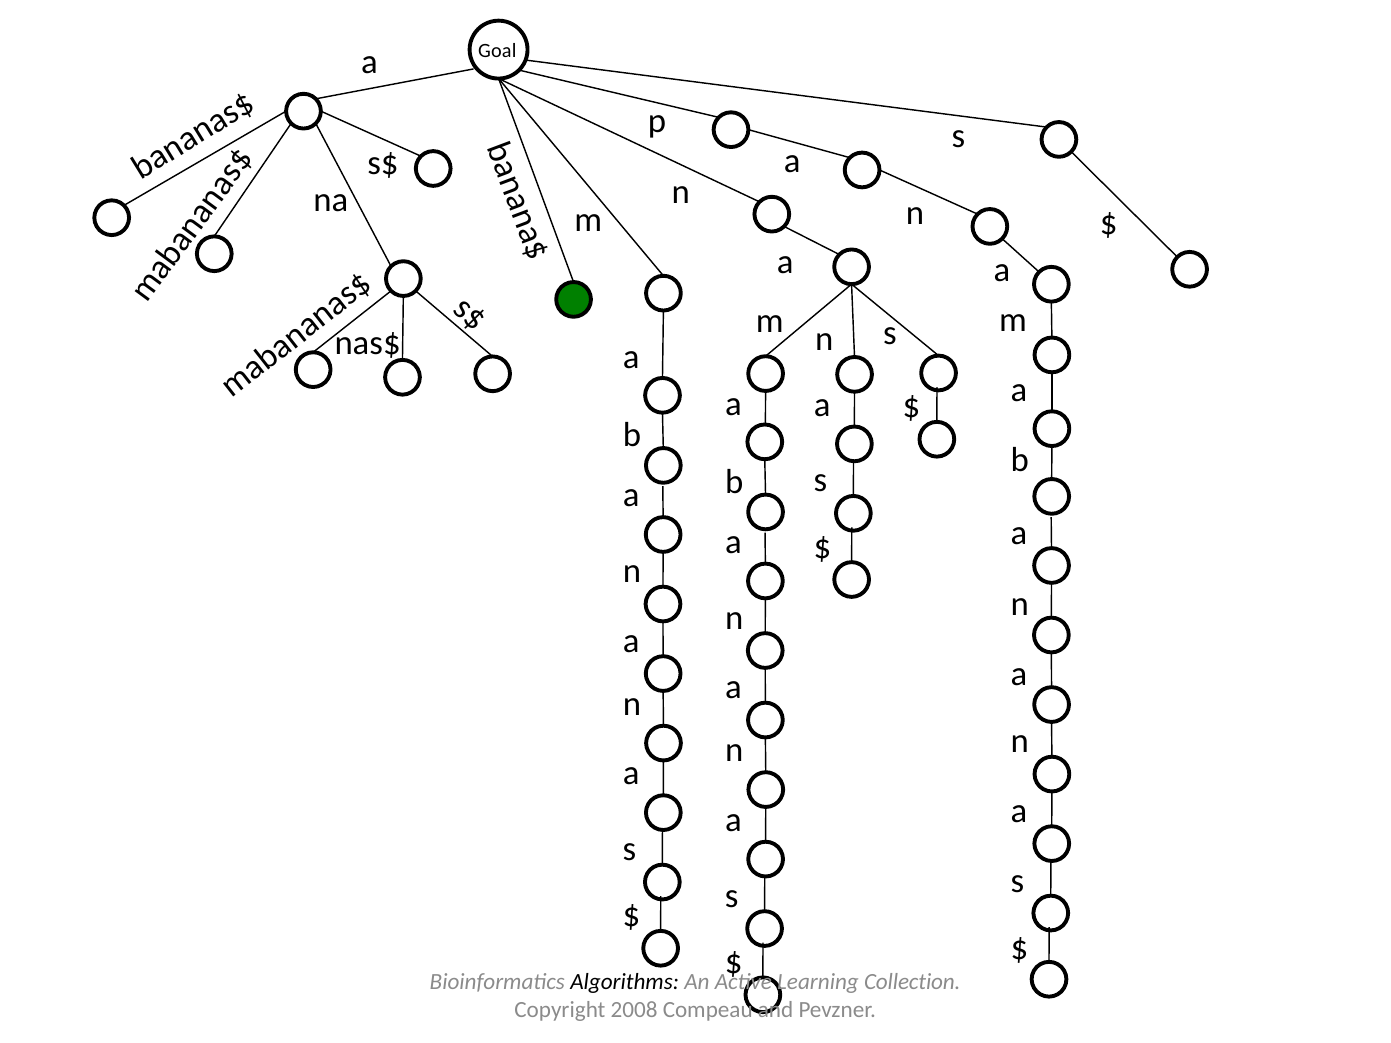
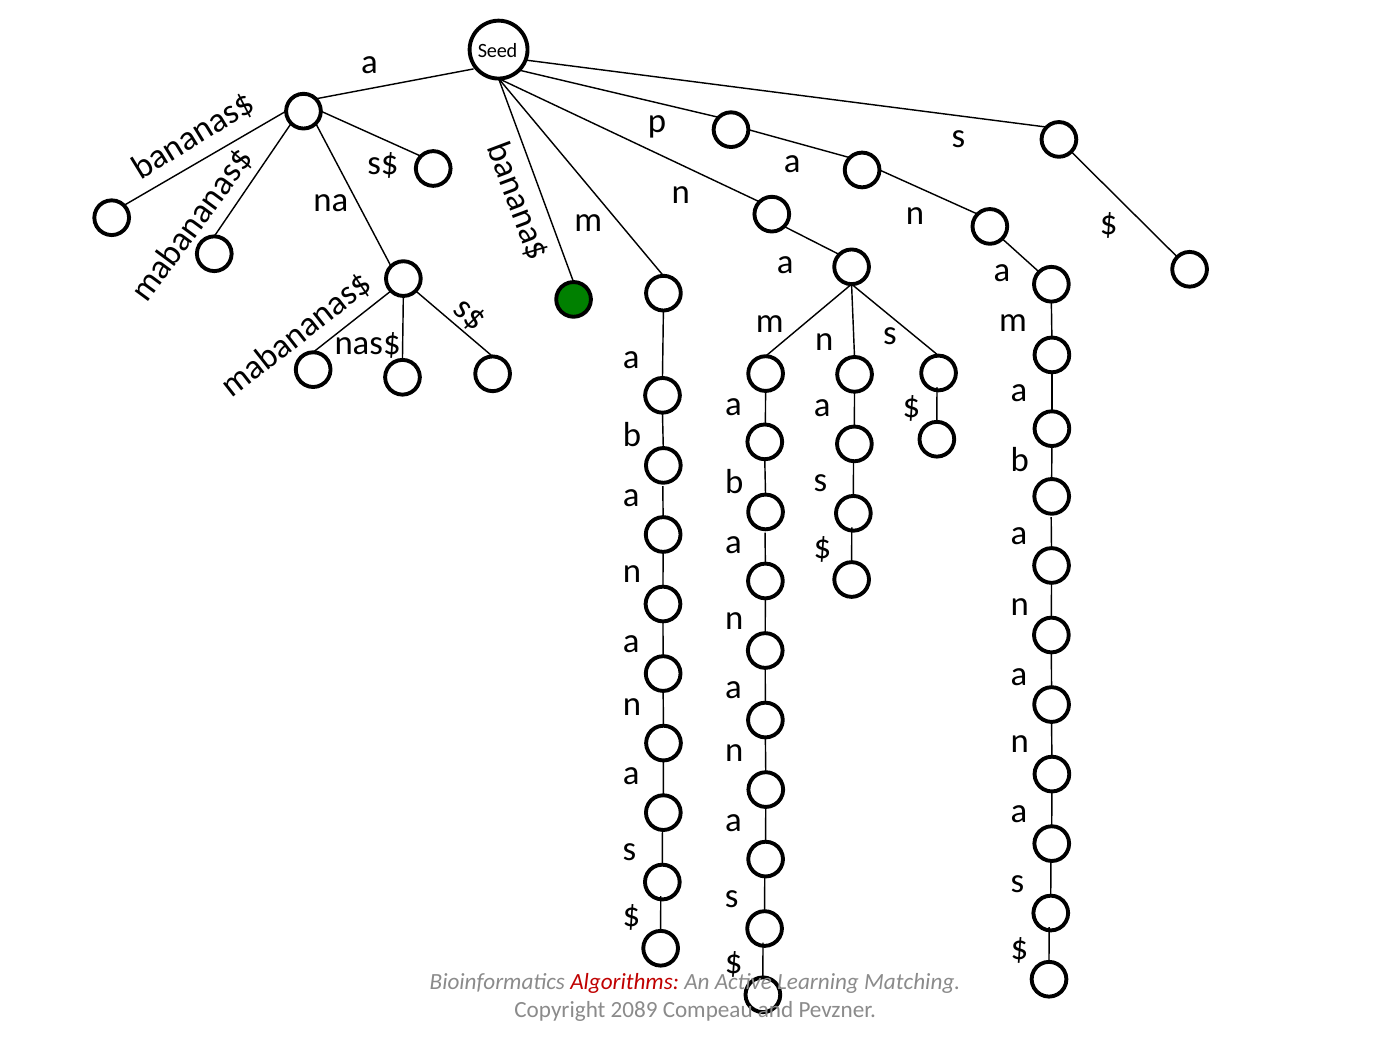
Goal: Goal -> Seed
Algorithms colour: black -> red
Collection: Collection -> Matching
2008: 2008 -> 2089
